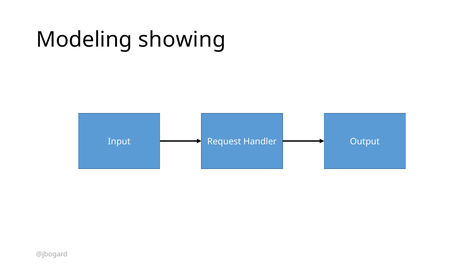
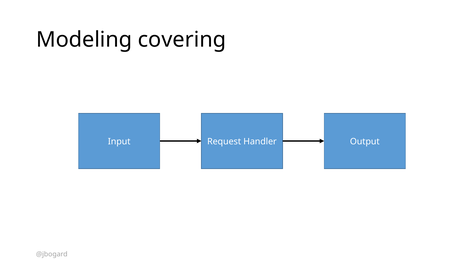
showing: showing -> covering
